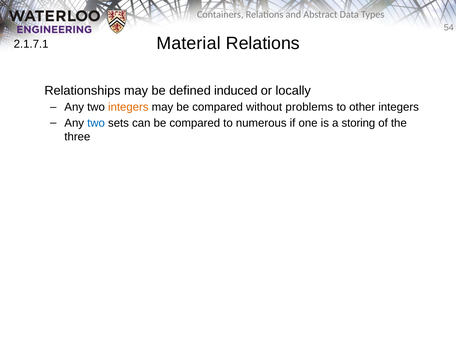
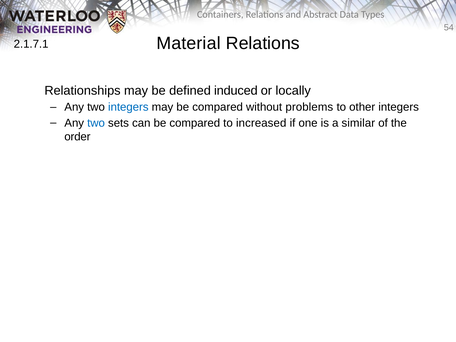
integers at (128, 107) colour: orange -> blue
numerous: numerous -> increased
storing: storing -> similar
three: three -> order
